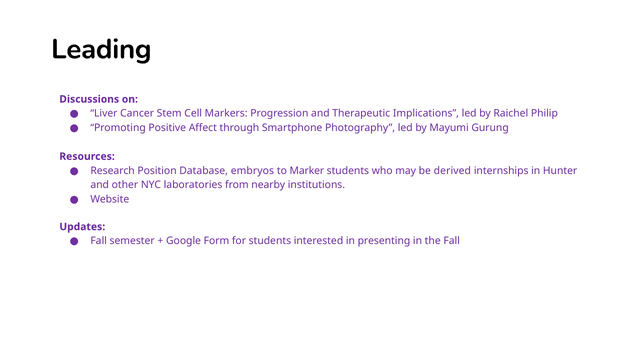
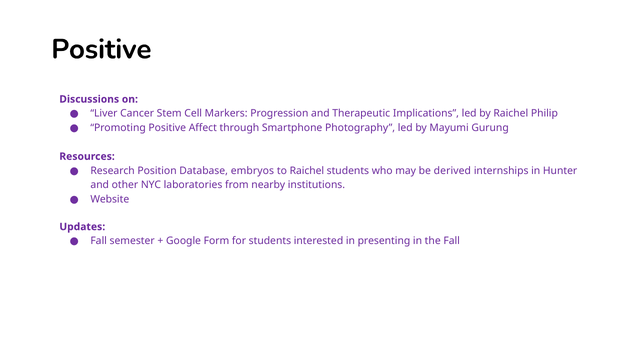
Leading at (101, 49): Leading -> Positive
to Marker: Marker -> Raichel
